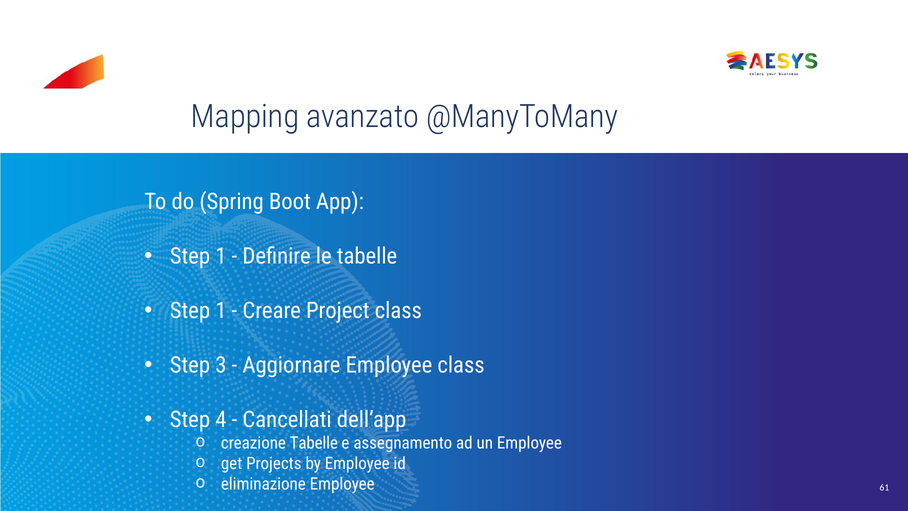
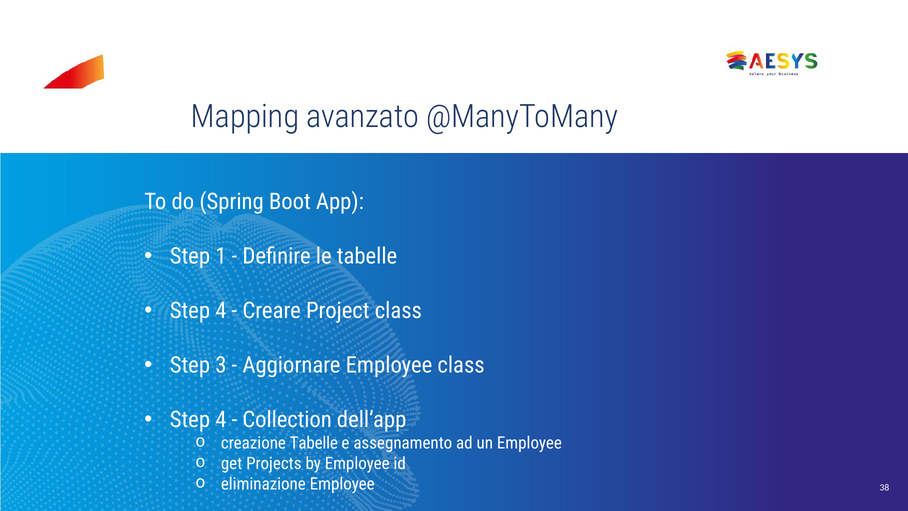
1 at (221, 311): 1 -> 4
Cancellati: Cancellati -> Collection
61: 61 -> 38
